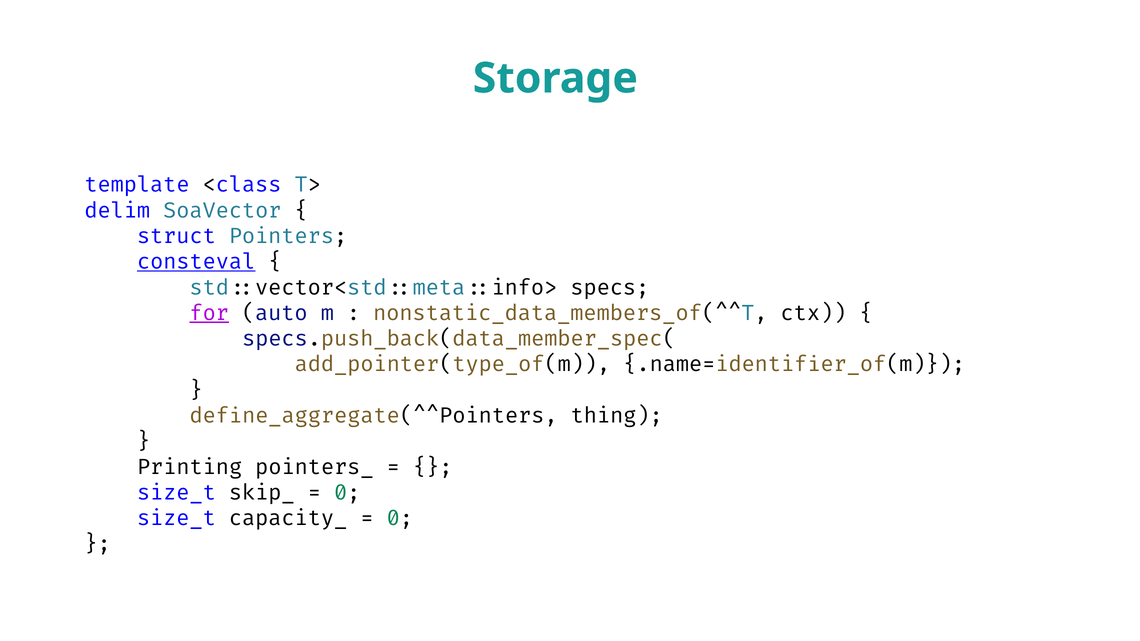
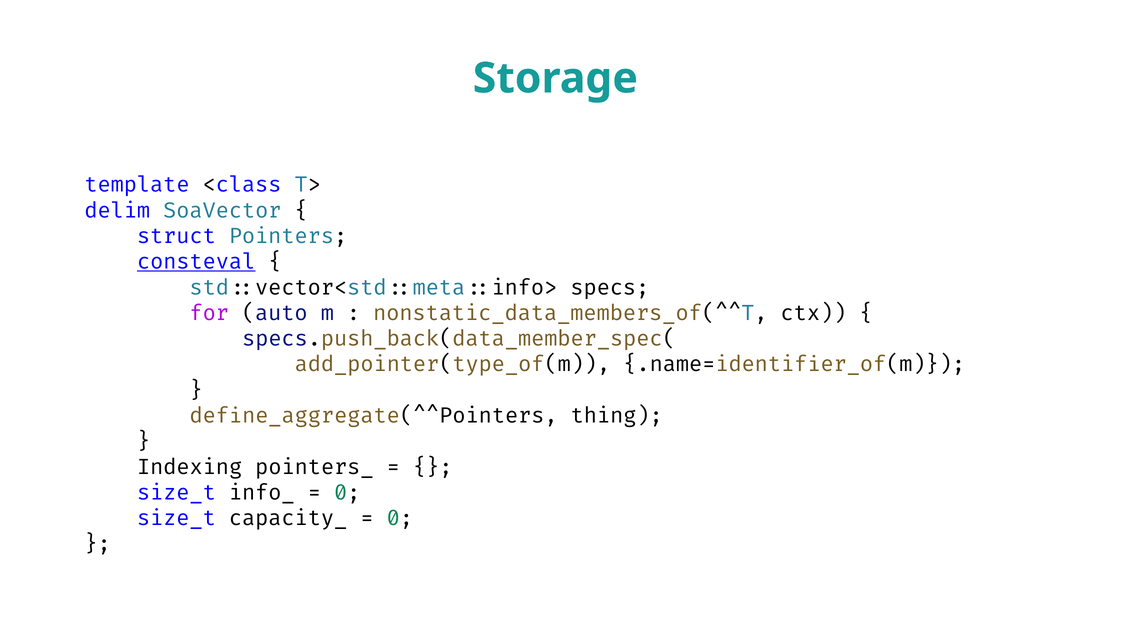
for underline: present -> none
Printing: Printing -> Indexing
skip_: skip_ -> info_
